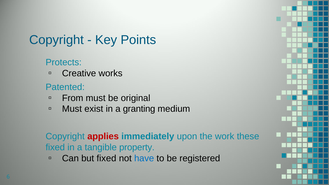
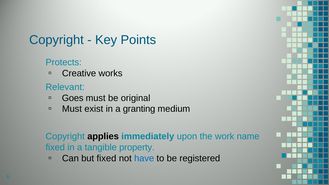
Patented: Patented -> Relevant
From: From -> Goes
applies colour: red -> black
these: these -> name
